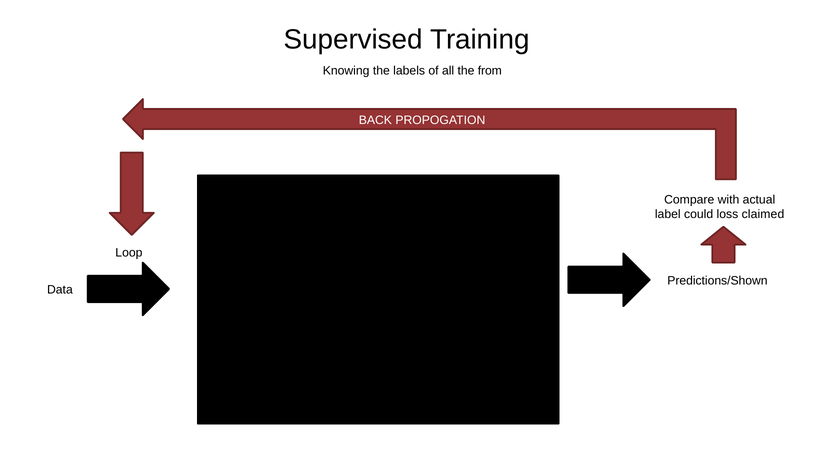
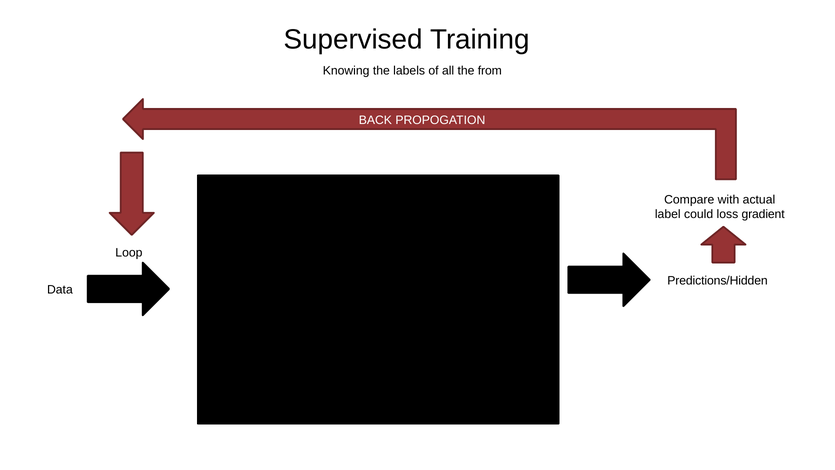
claimed: claimed -> gradient
Predictions/Shown: Predictions/Shown -> Predictions/Hidden
